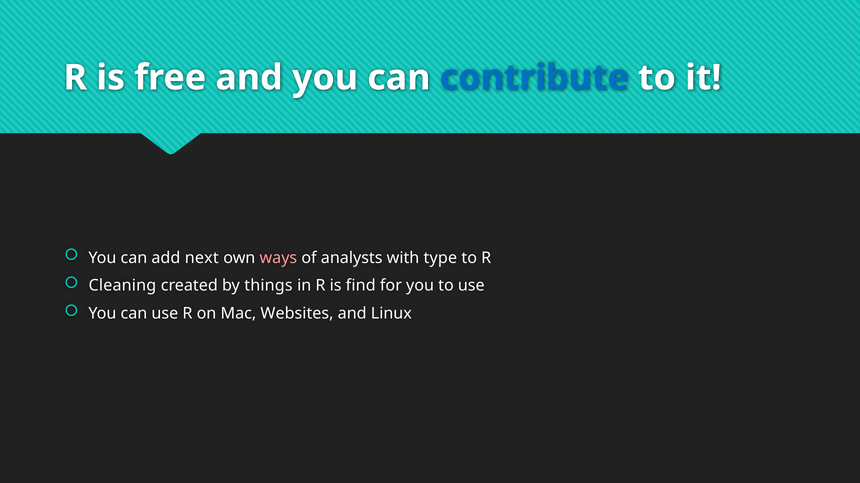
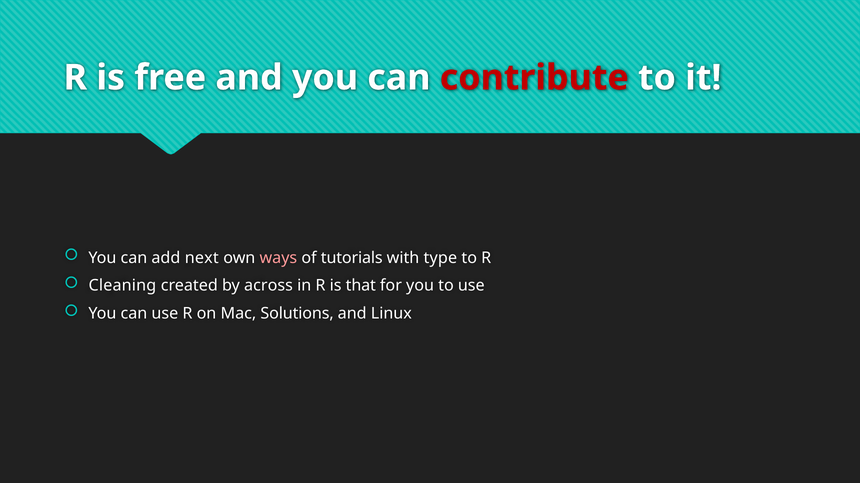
contribute colour: blue -> red
analysts: analysts -> tutorials
things: things -> across
find: find -> that
Websites: Websites -> Solutions
